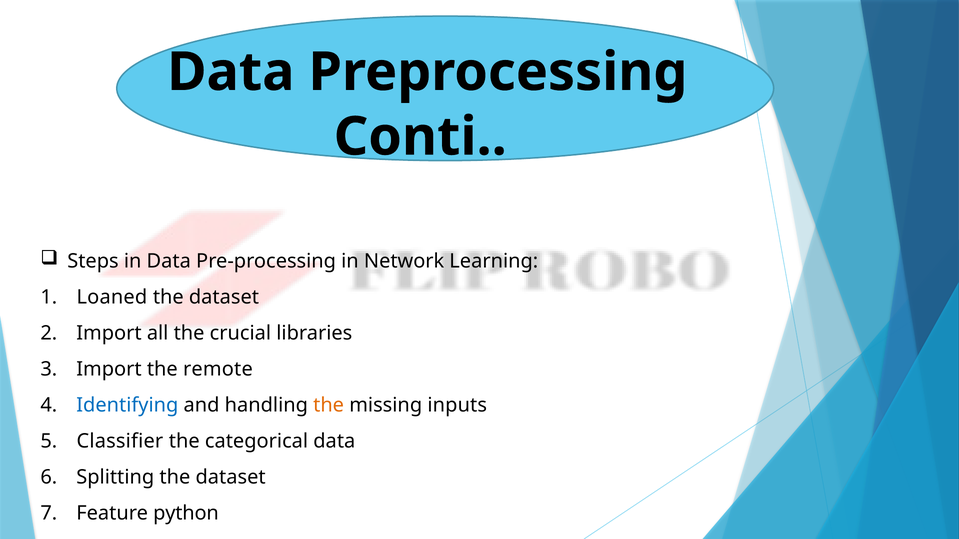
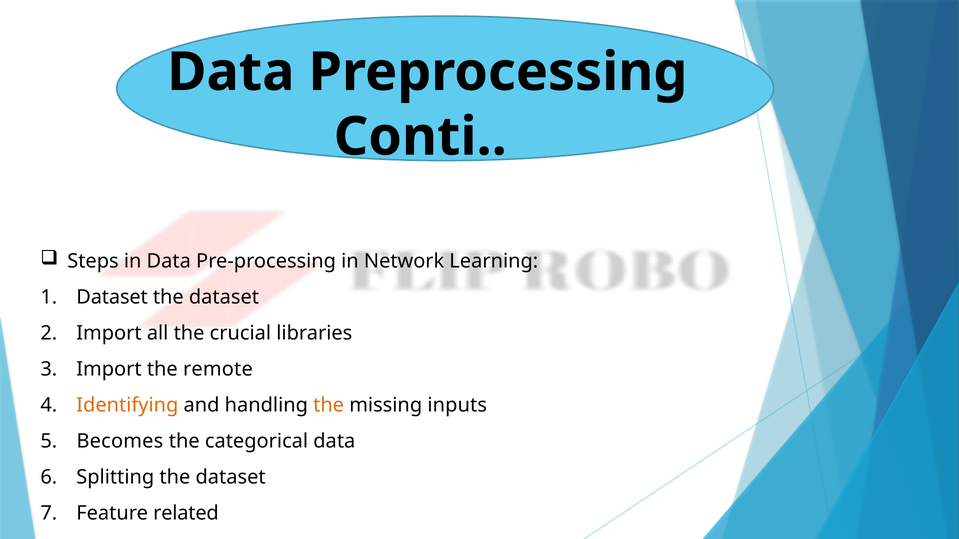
Loaned at (112, 298): Loaned -> Dataset
Identifying colour: blue -> orange
Classifier: Classifier -> Becomes
python: python -> related
